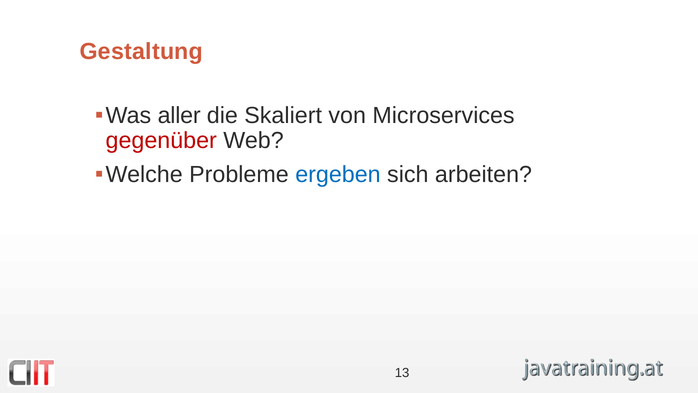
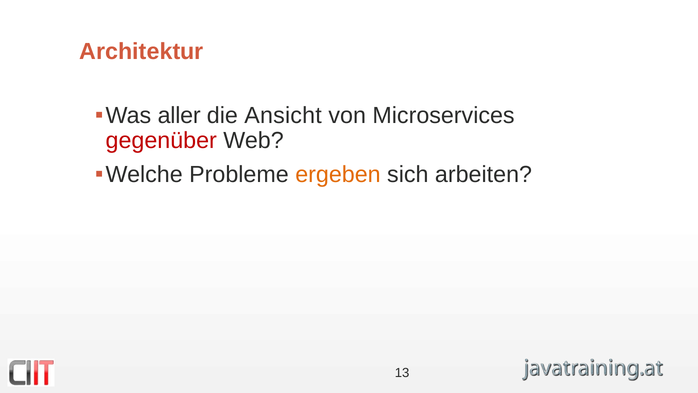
Gestaltung: Gestaltung -> Architektur
Skaliert: Skaliert -> Ansicht
ergeben colour: blue -> orange
